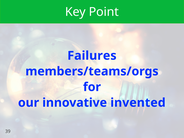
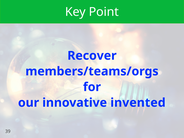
Failures: Failures -> Recover
